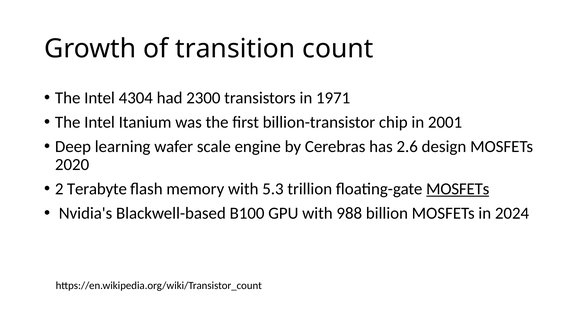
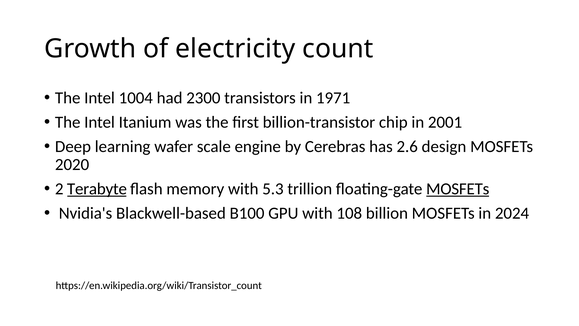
transition: transition -> electricity
4304: 4304 -> 1004
Terabyte underline: none -> present
988: 988 -> 108
